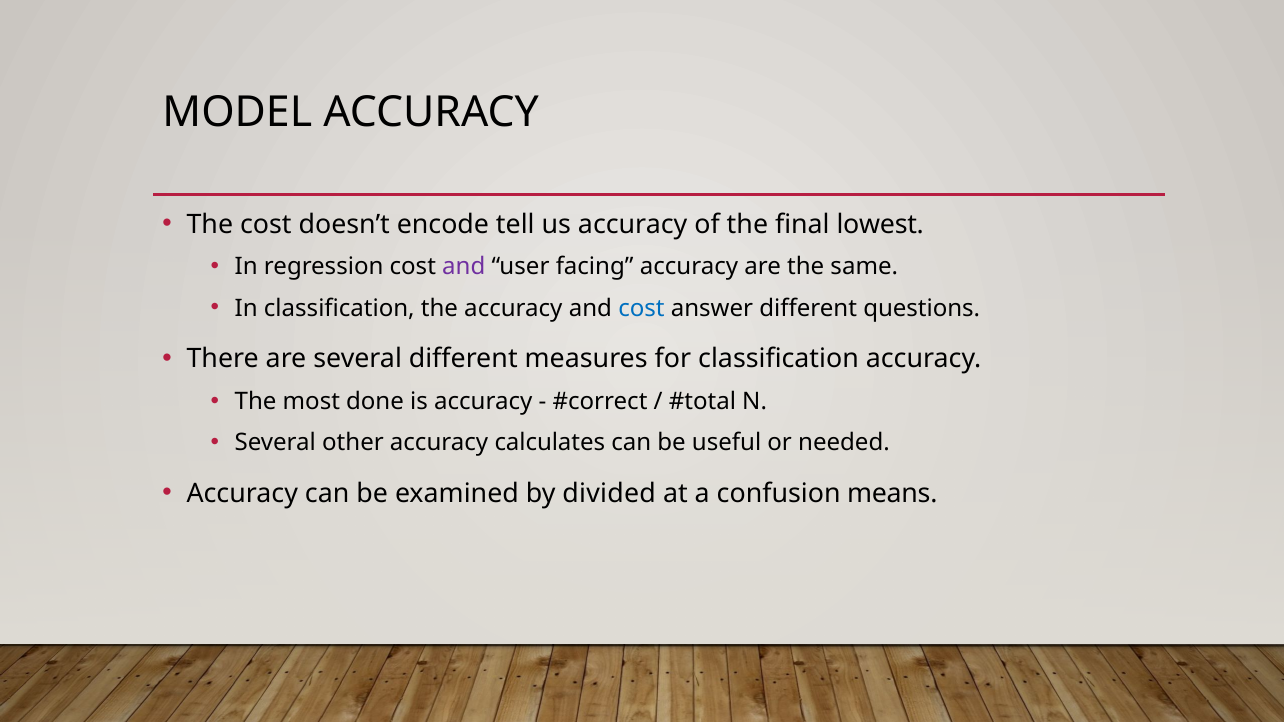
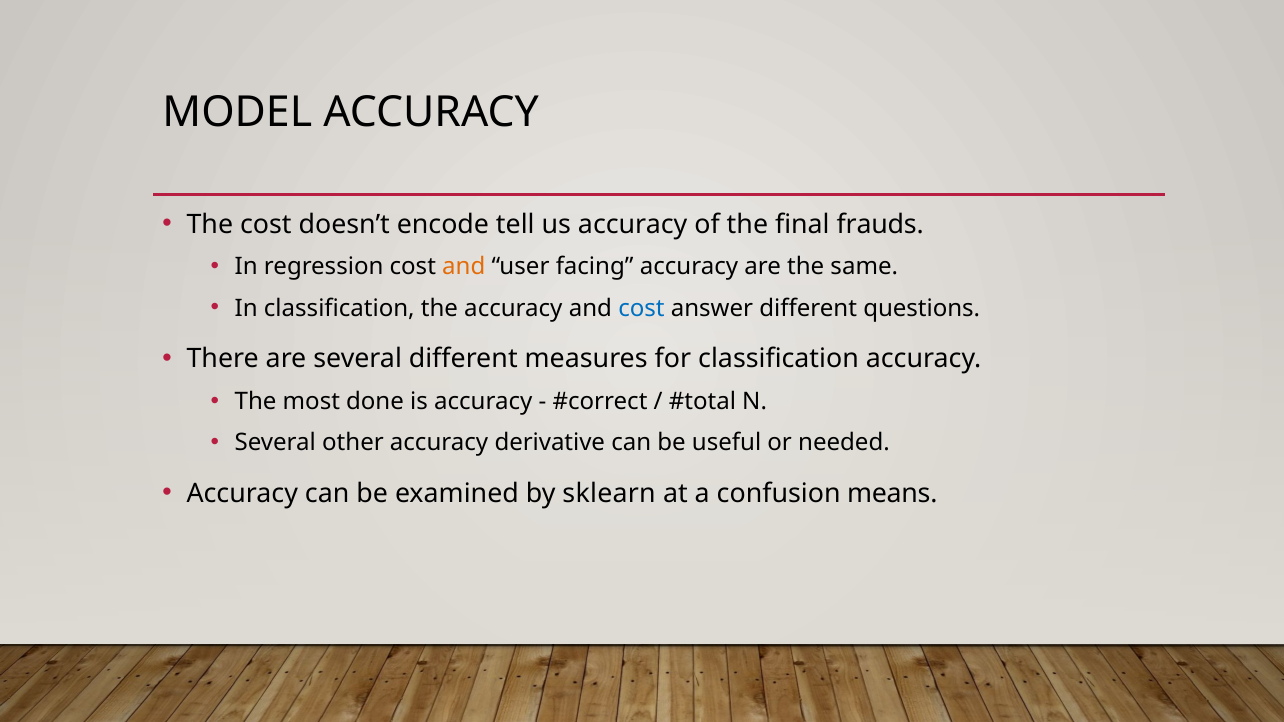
lowest: lowest -> frauds
and at (464, 267) colour: purple -> orange
calculates: calculates -> derivative
divided: divided -> sklearn
